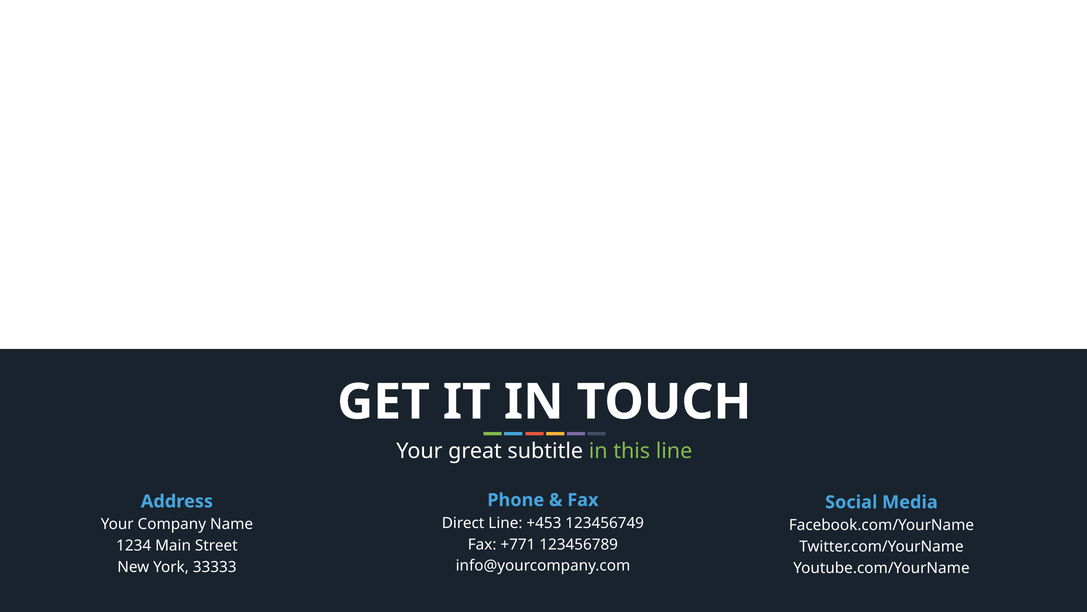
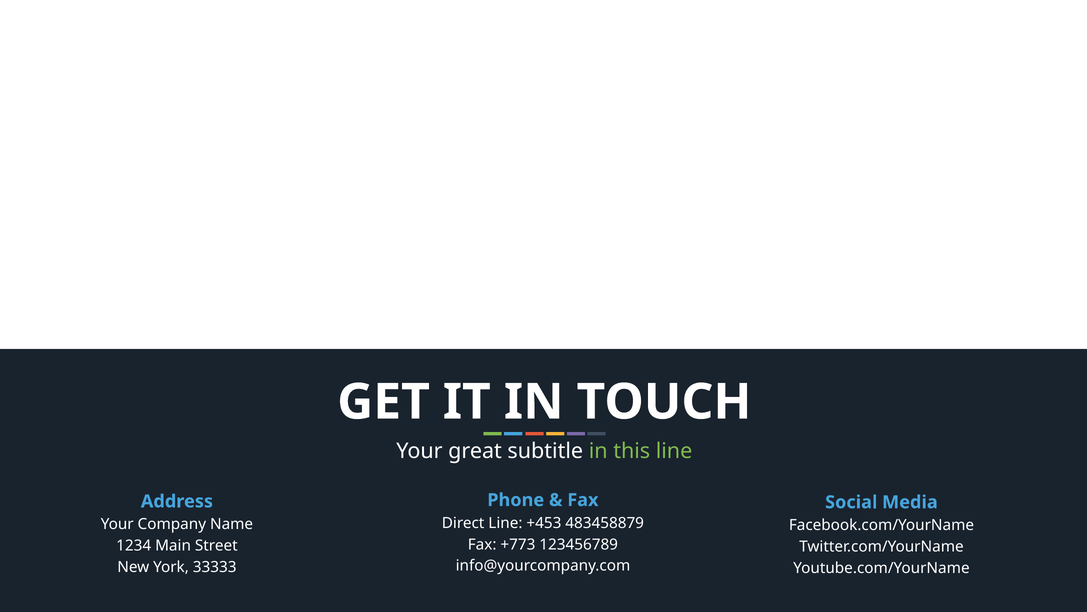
123456749: 123456749 -> 483458879
+771: +771 -> +773
